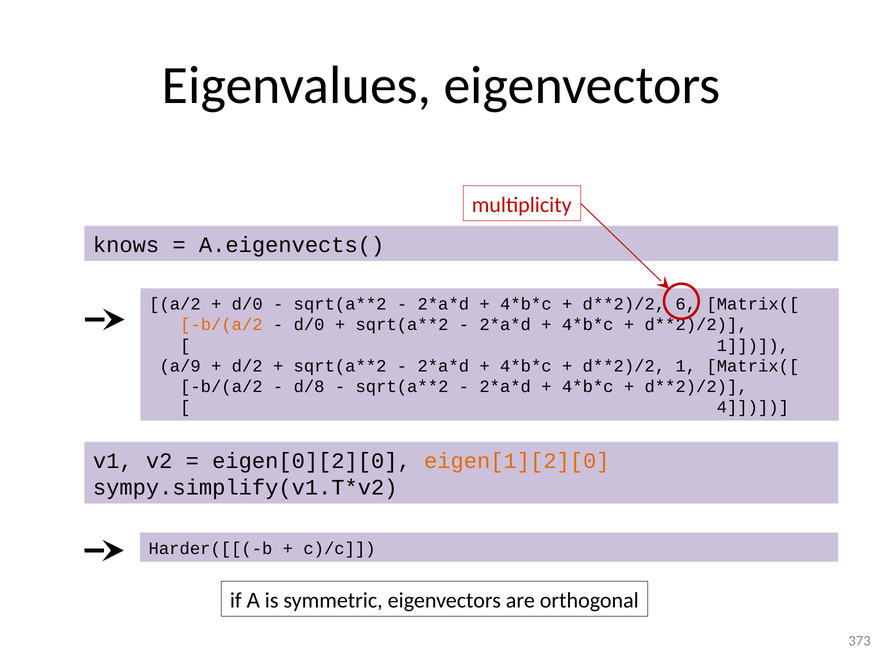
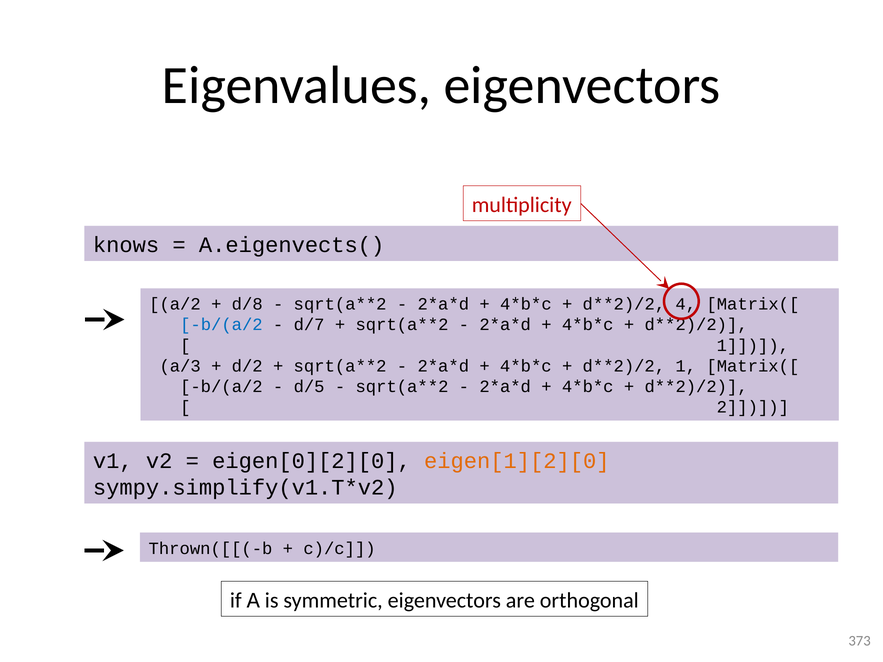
d/0 at (247, 304): d/0 -> d/8
6: 6 -> 4
b/(a/2 at (221, 325) colour: orange -> blue
d/0 at (309, 325): d/0 -> d/7
a/9: a/9 -> a/3
d/8: d/8 -> d/5
4: 4 -> 2
Harder([[(-b: Harder([[(-b -> Thrown([[(-b
